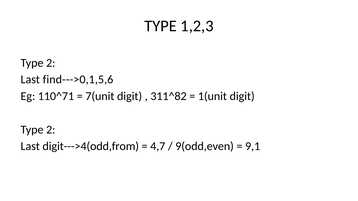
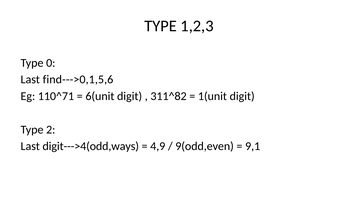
2 at (51, 63): 2 -> 0
7(unit: 7(unit -> 6(unit
digit--->4(odd,from: digit--->4(odd,from -> digit--->4(odd,ways
4,7: 4,7 -> 4,9
